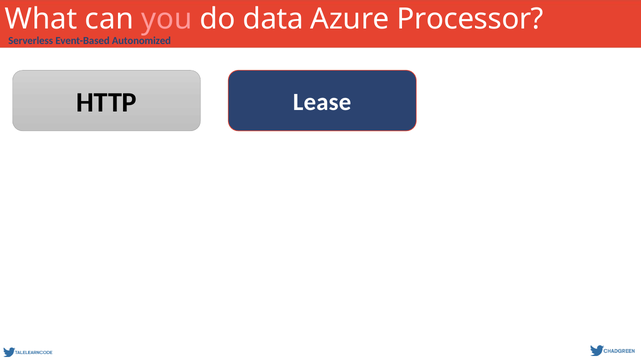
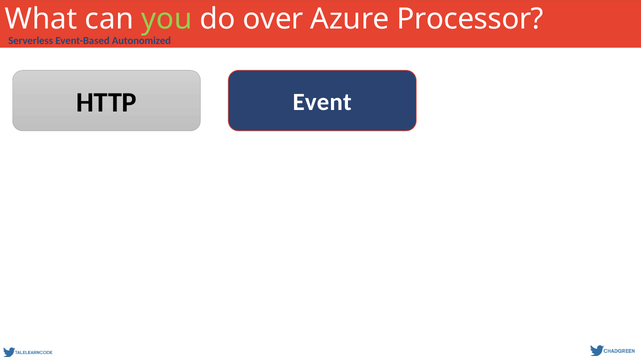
you colour: pink -> light green
data: data -> over
Lease: Lease -> Event
